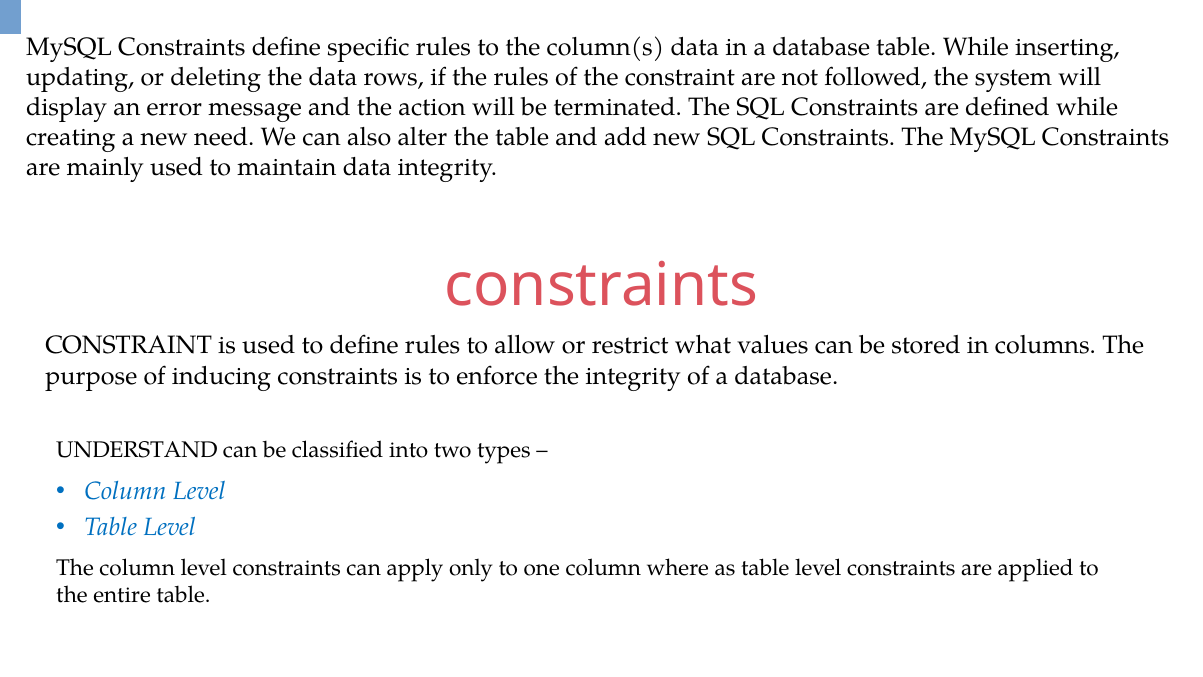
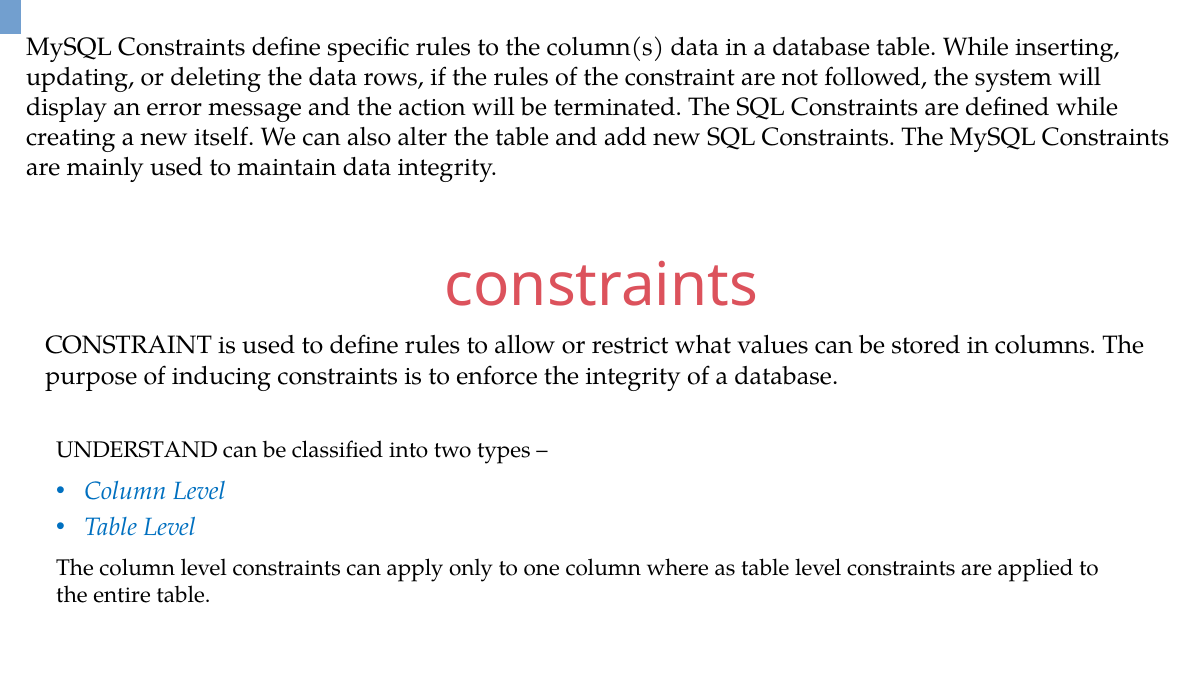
need: need -> itself
